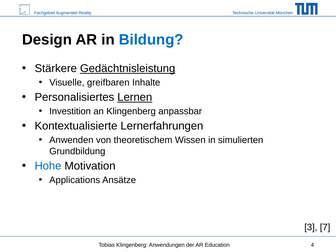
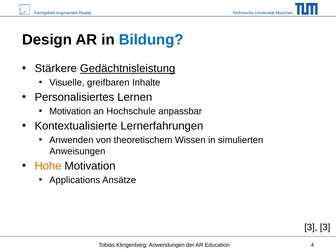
Lernen underline: present -> none
Investition at (70, 111): Investition -> Motivation
an Klingenberg: Klingenberg -> Hochschule
Grundbildung: Grundbildung -> Anweisungen
Hohe colour: blue -> orange
3 7: 7 -> 3
